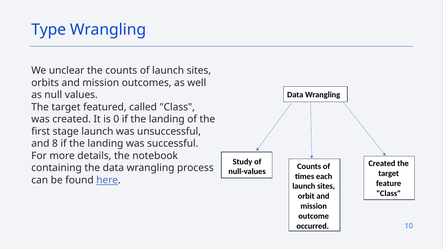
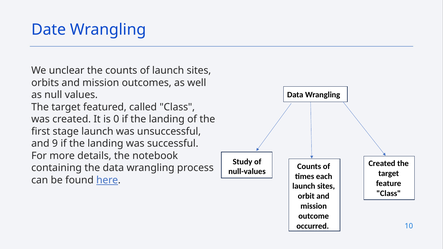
Type: Type -> Date
8: 8 -> 9
